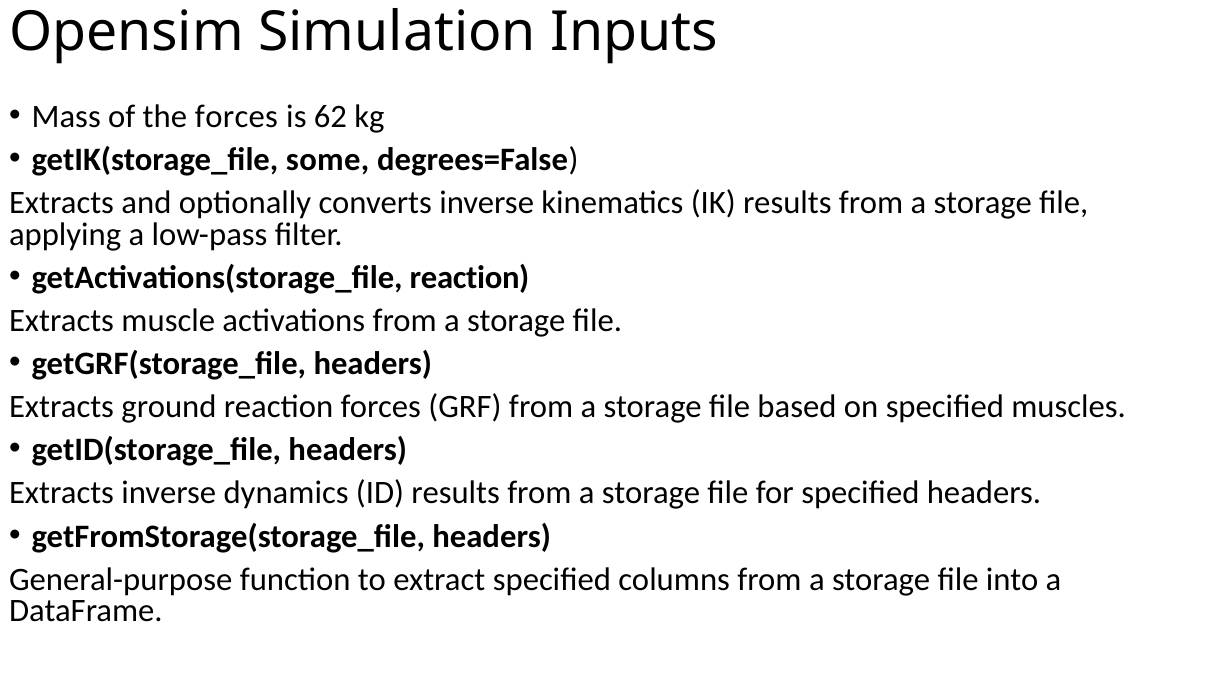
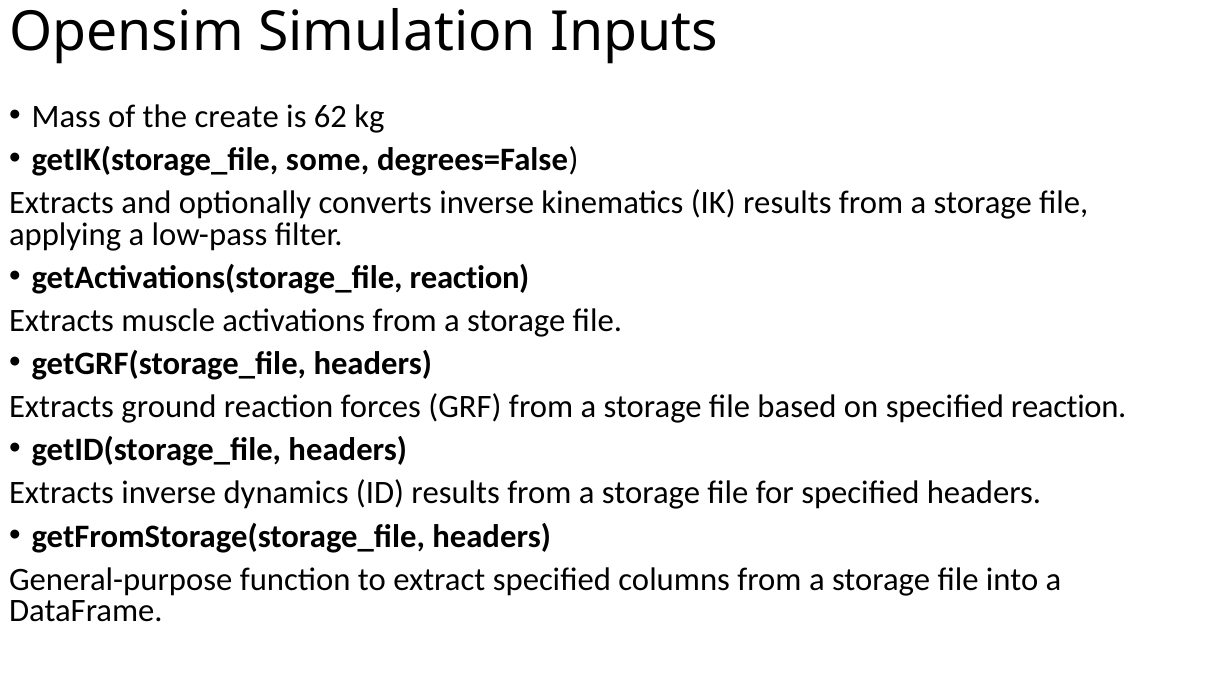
the forces: forces -> create
specified muscles: muscles -> reaction
